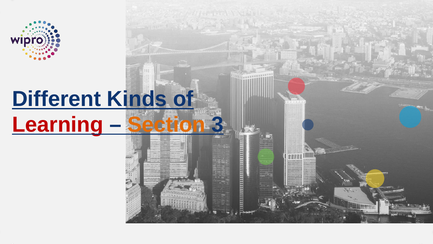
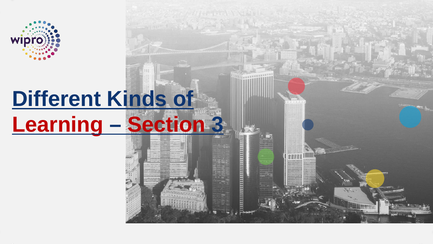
Section colour: orange -> red
